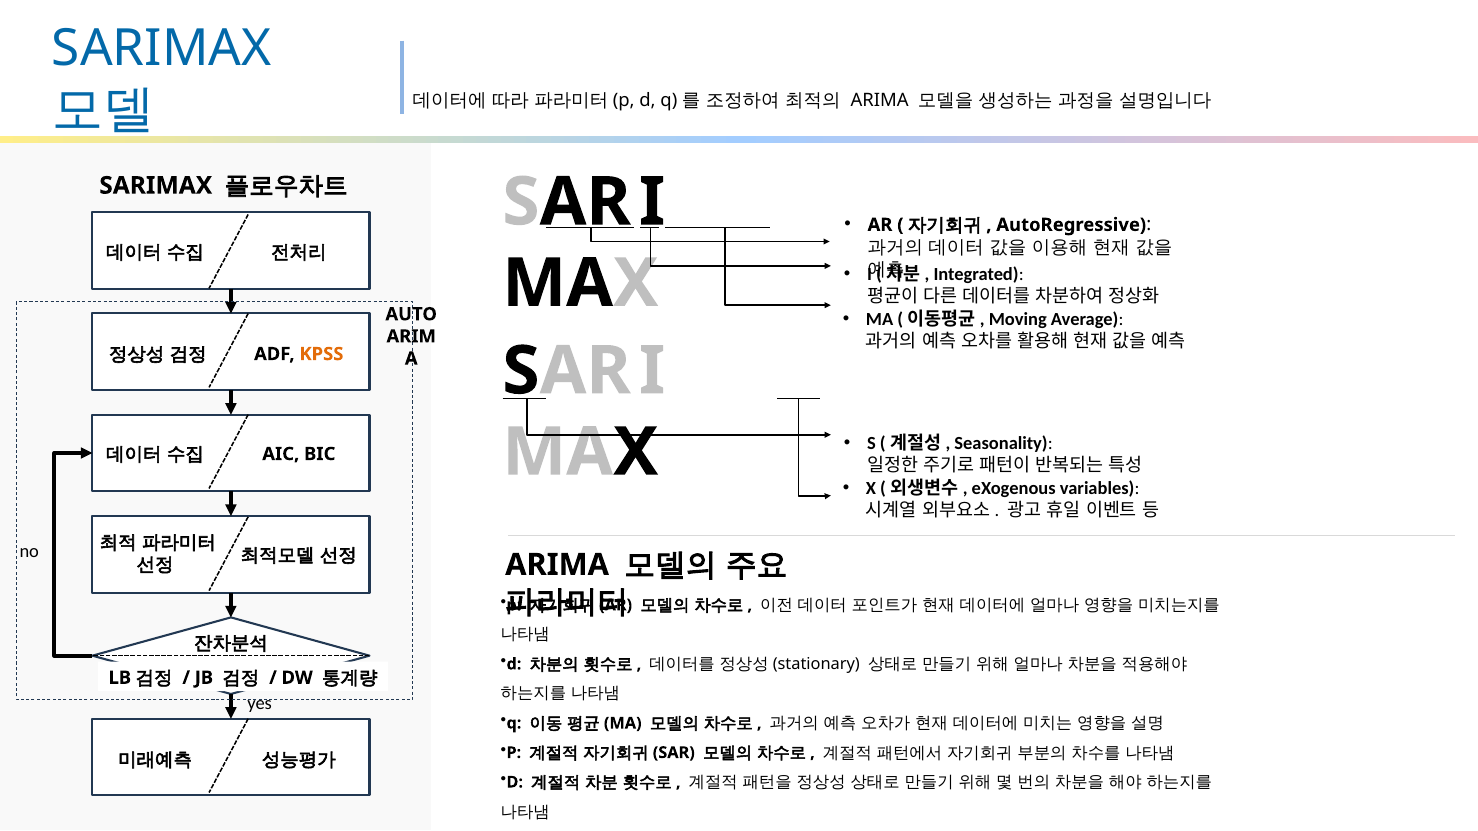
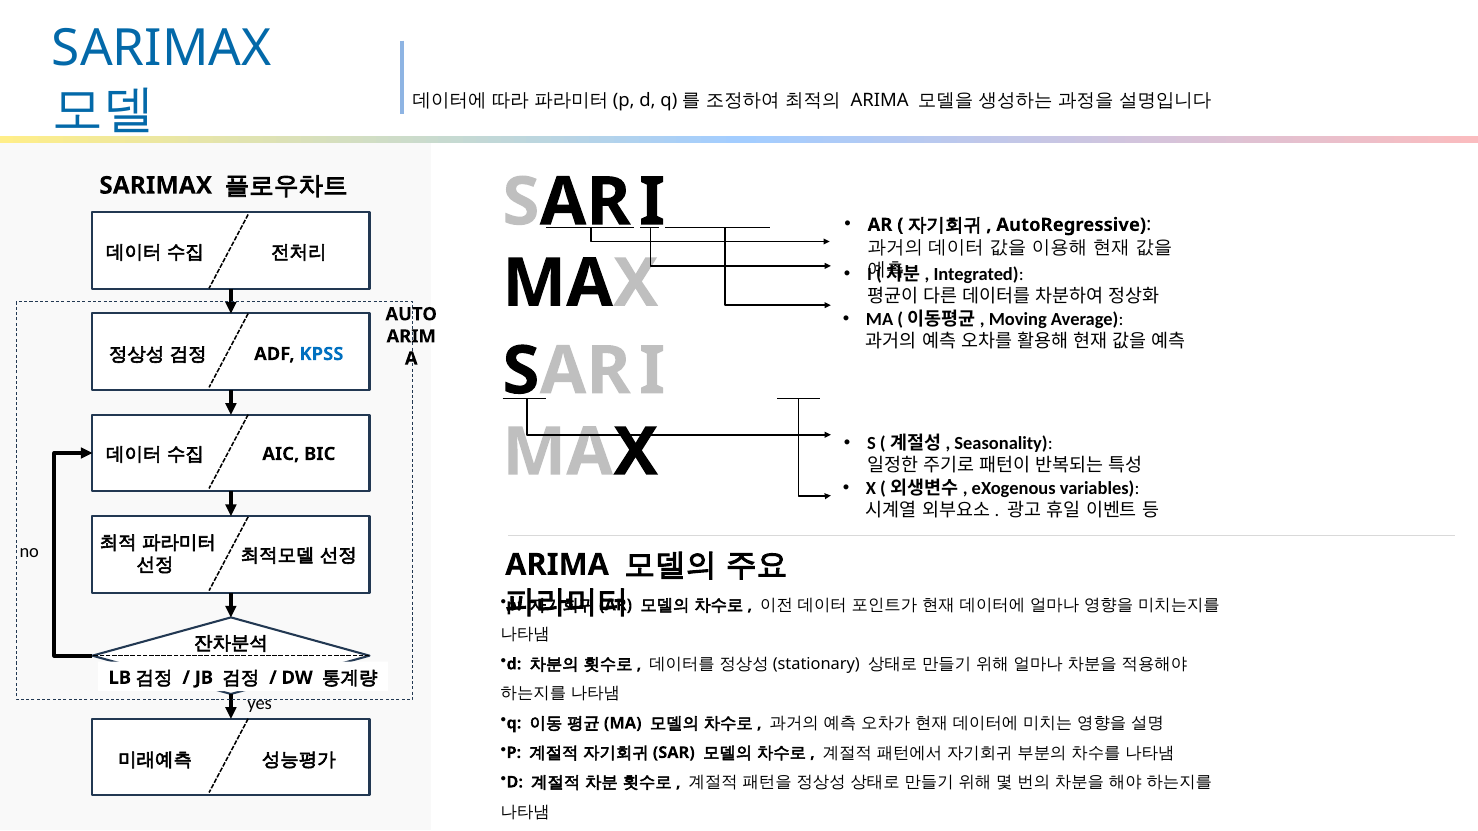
KPSS colour: orange -> blue
